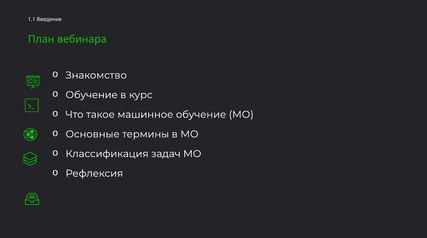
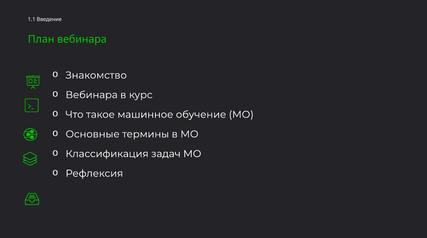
Обучение at (92, 95): Обучение -> Вебинара
